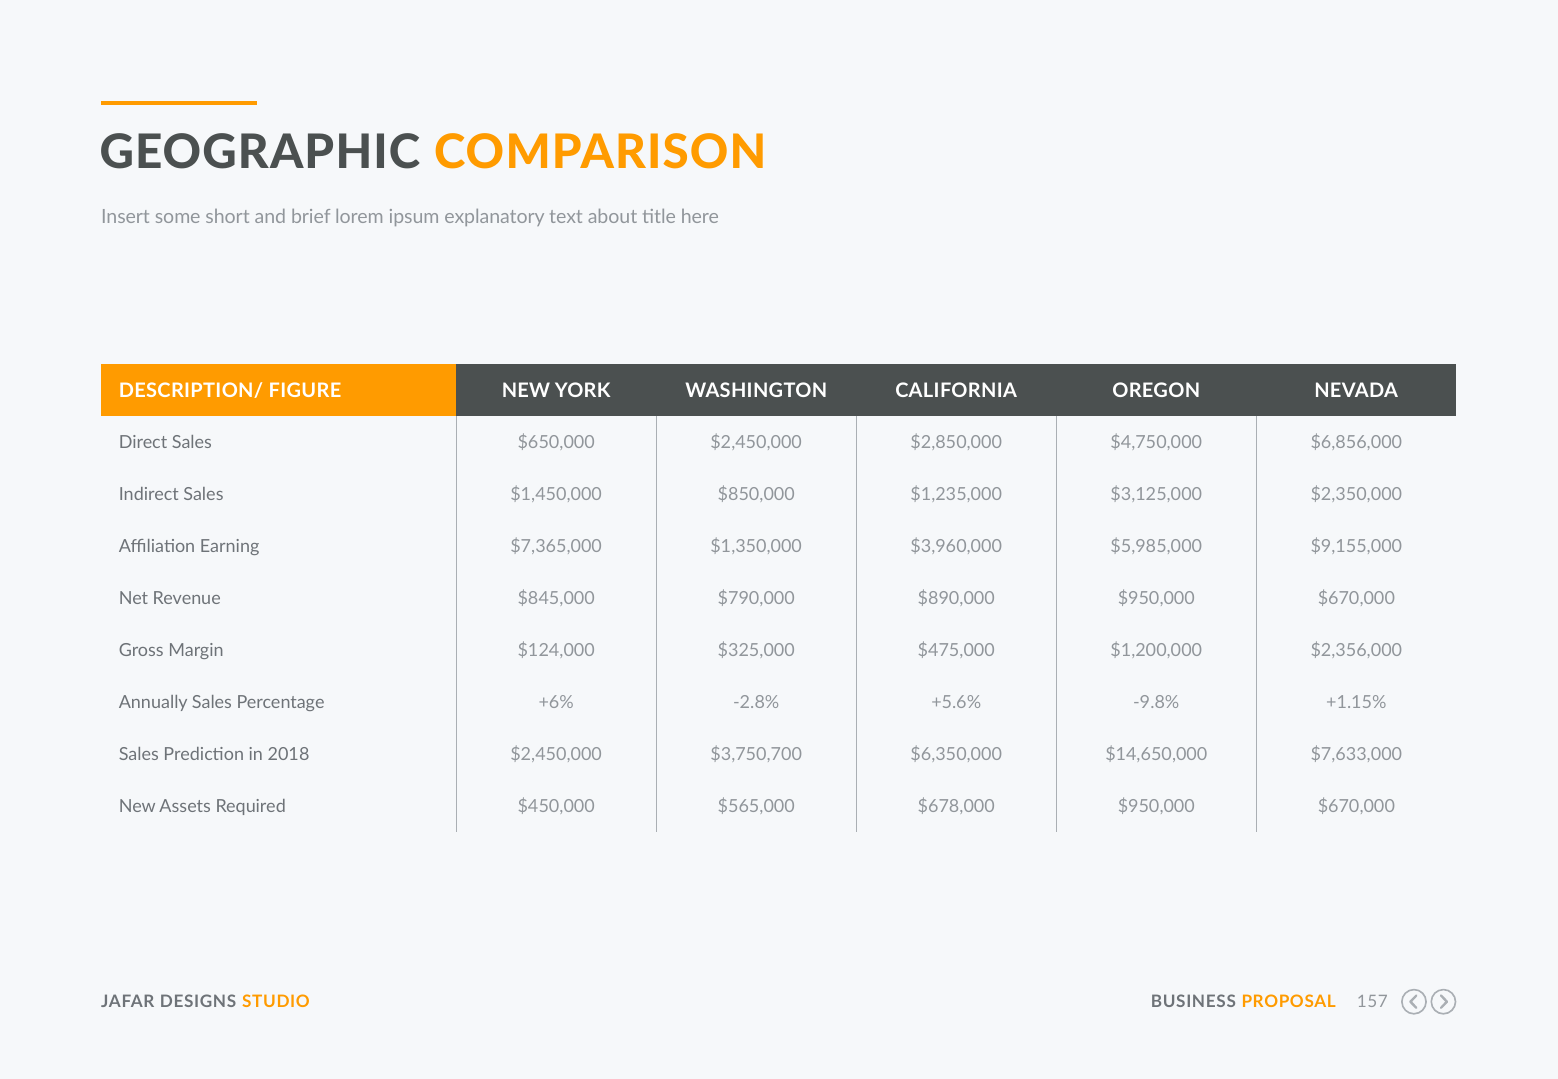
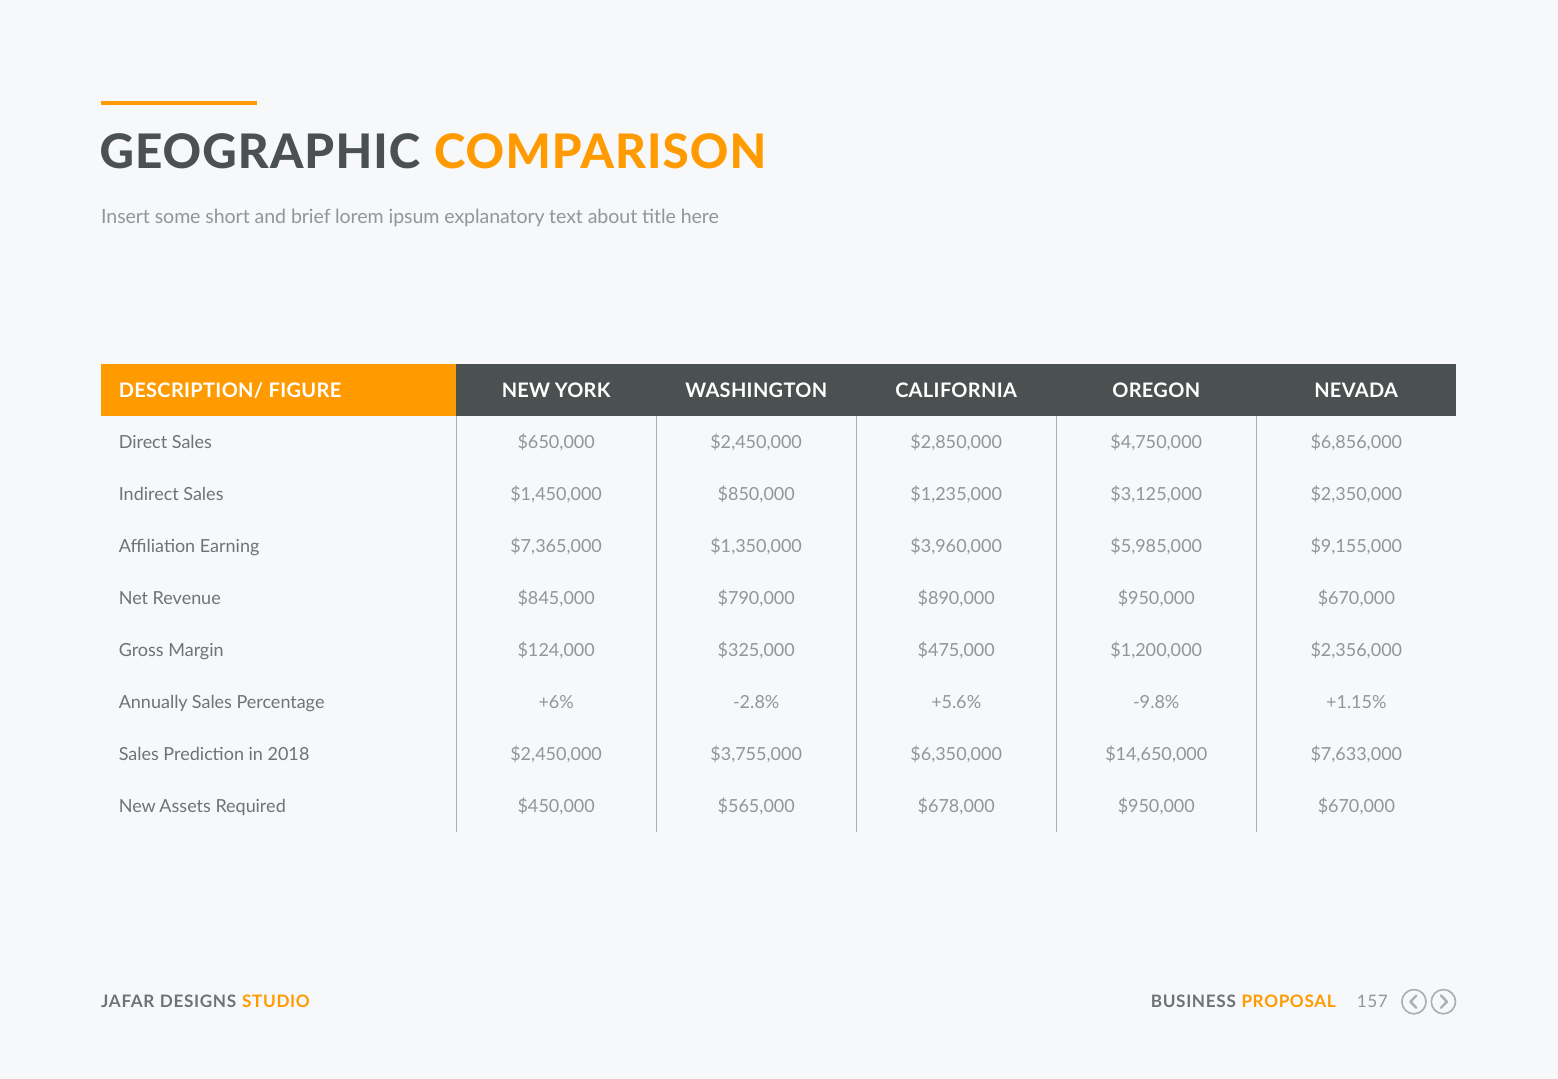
$3,750,700: $3,750,700 -> $3,755,000
